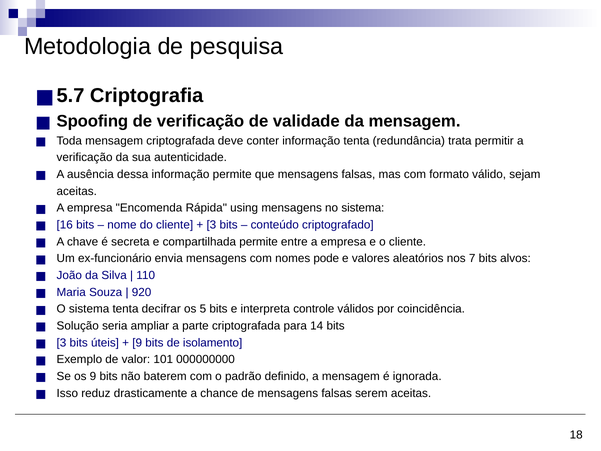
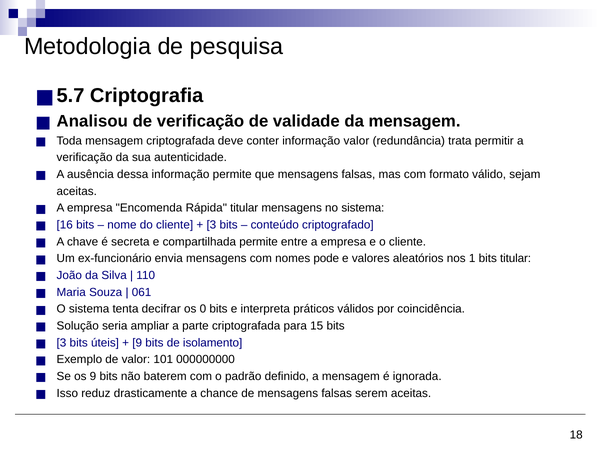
Spoofing: Spoofing -> Analisou
informação tenta: tenta -> valor
Rápida using: using -> titular
7: 7 -> 1
bits alvos: alvos -> titular
920: 920 -> 061
5: 5 -> 0
controle: controle -> práticos
14: 14 -> 15
